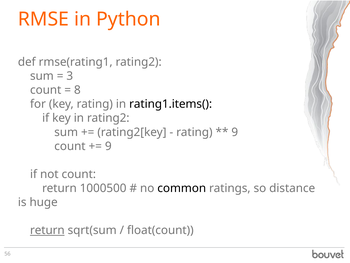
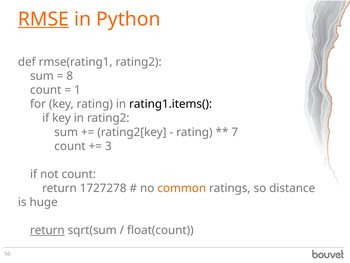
RMSE underline: none -> present
3: 3 -> 8
8: 8 -> 1
9 at (235, 132): 9 -> 7
9 at (108, 146): 9 -> 3
1000500: 1000500 -> 1727278
common colour: black -> orange
